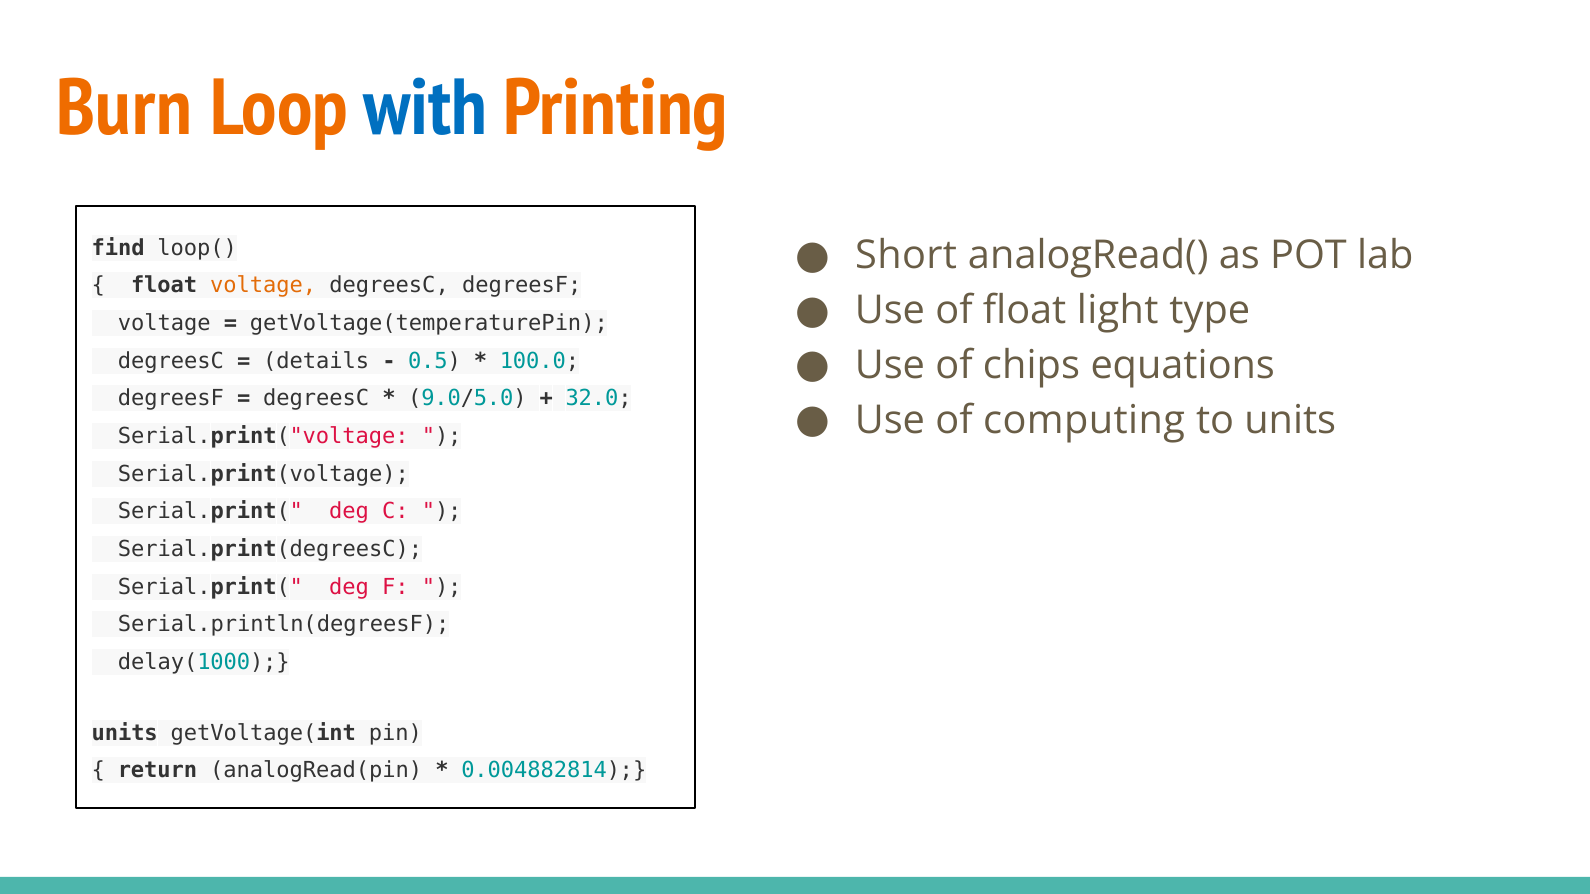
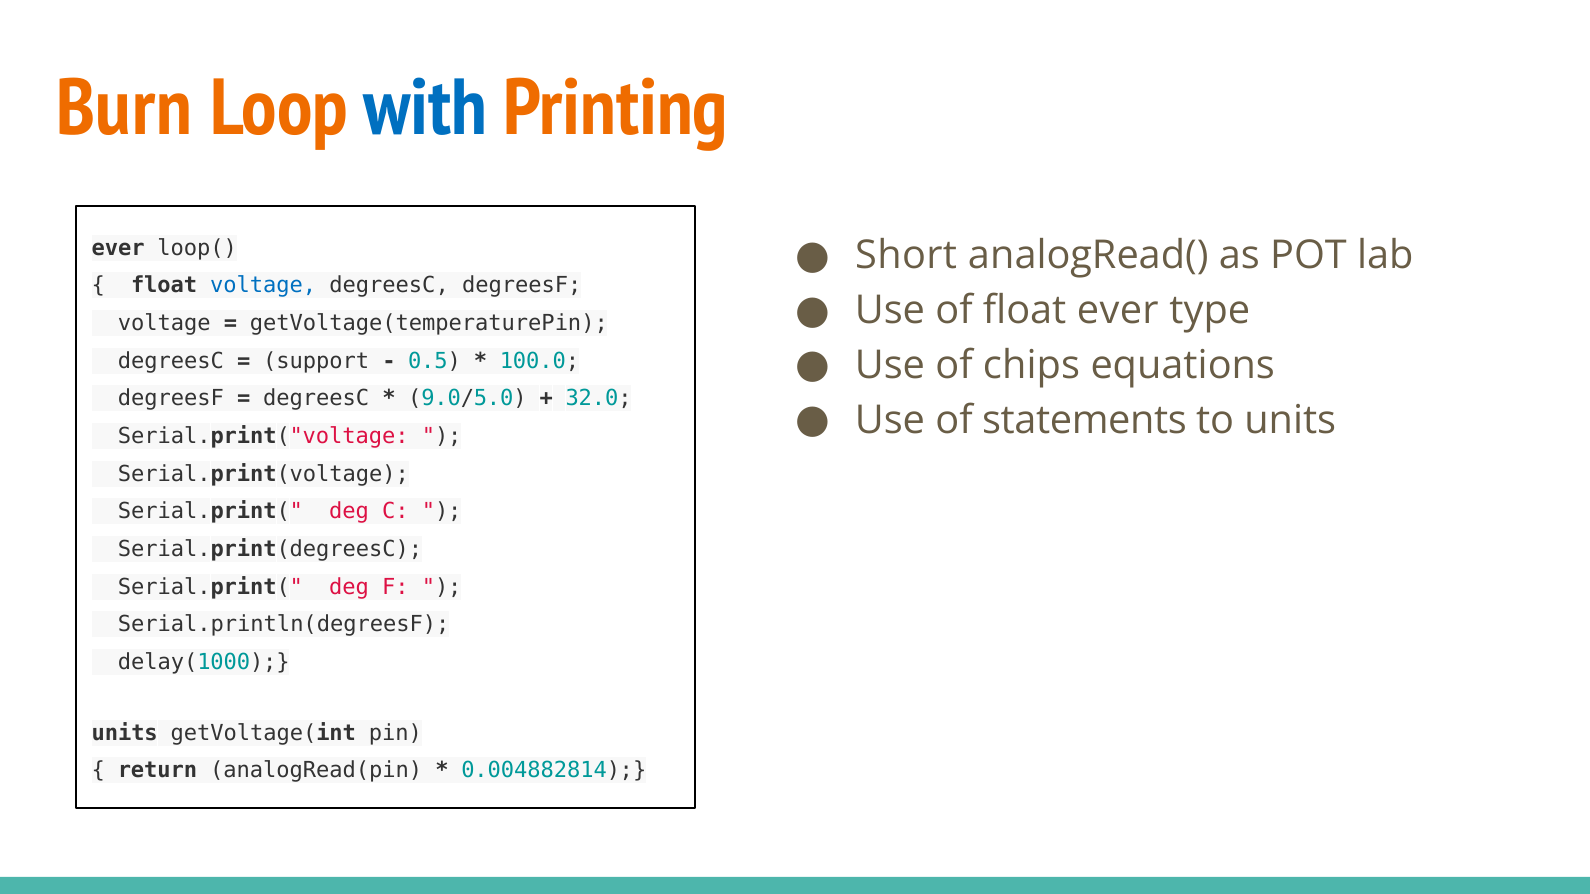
find at (118, 248): find -> ever
voltage at (263, 286) colour: orange -> blue
float light: light -> ever
details: details -> support
computing: computing -> statements
